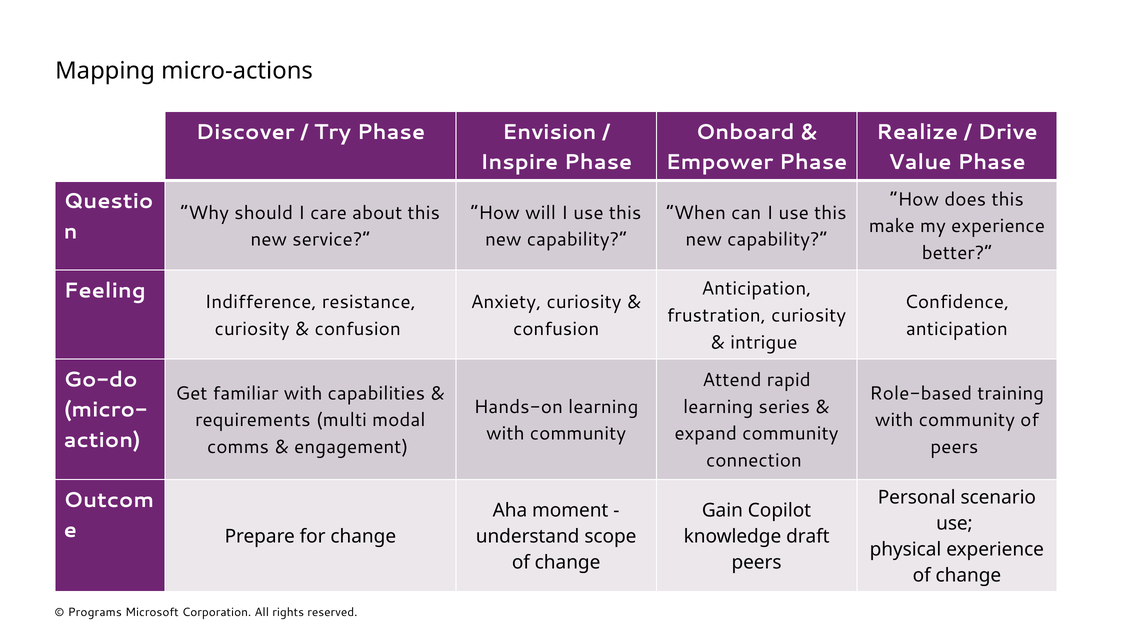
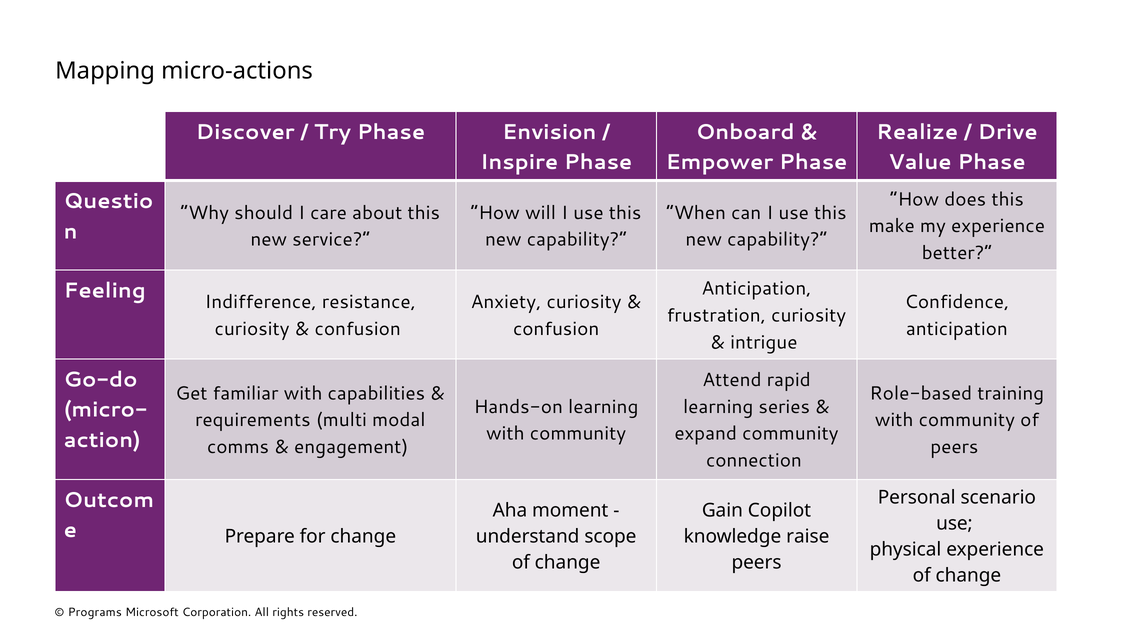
draft: draft -> raise
